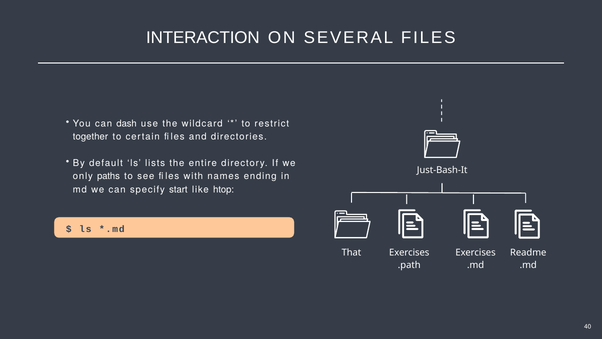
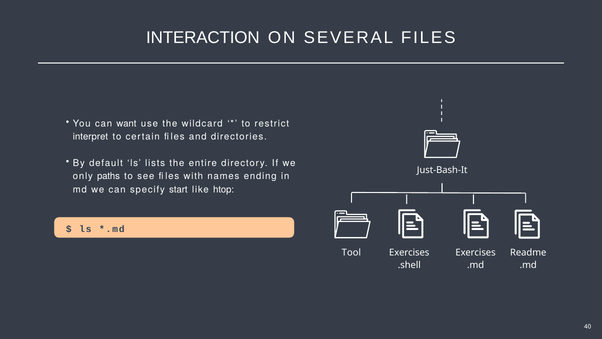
dash: dash -> want
together: together -> interpret
That: That -> Tool
.path: .path -> .shell
